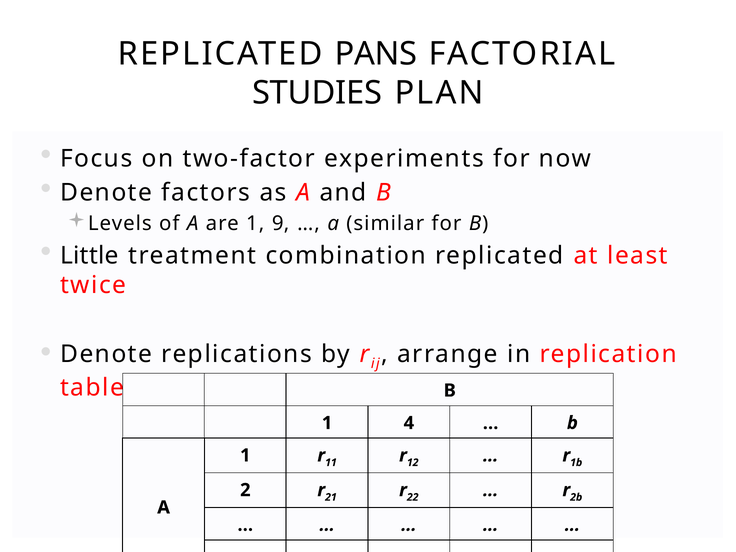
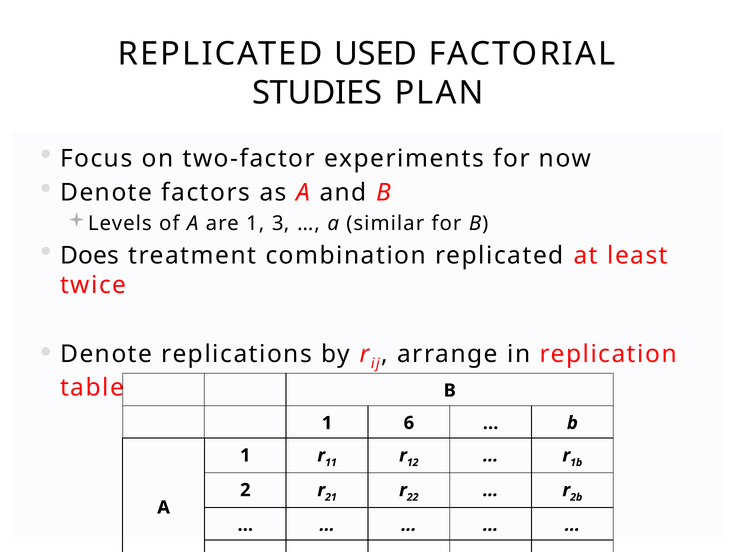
PANS: PANS -> USED
9: 9 -> 3
Little: Little -> Does
4: 4 -> 6
